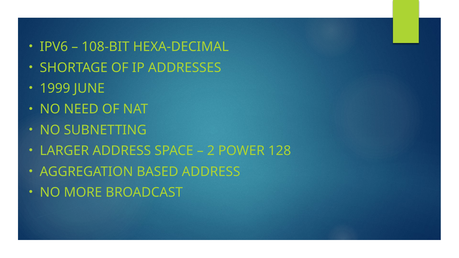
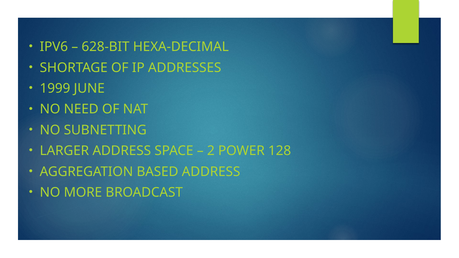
108-BIT: 108-BIT -> 628-BIT
